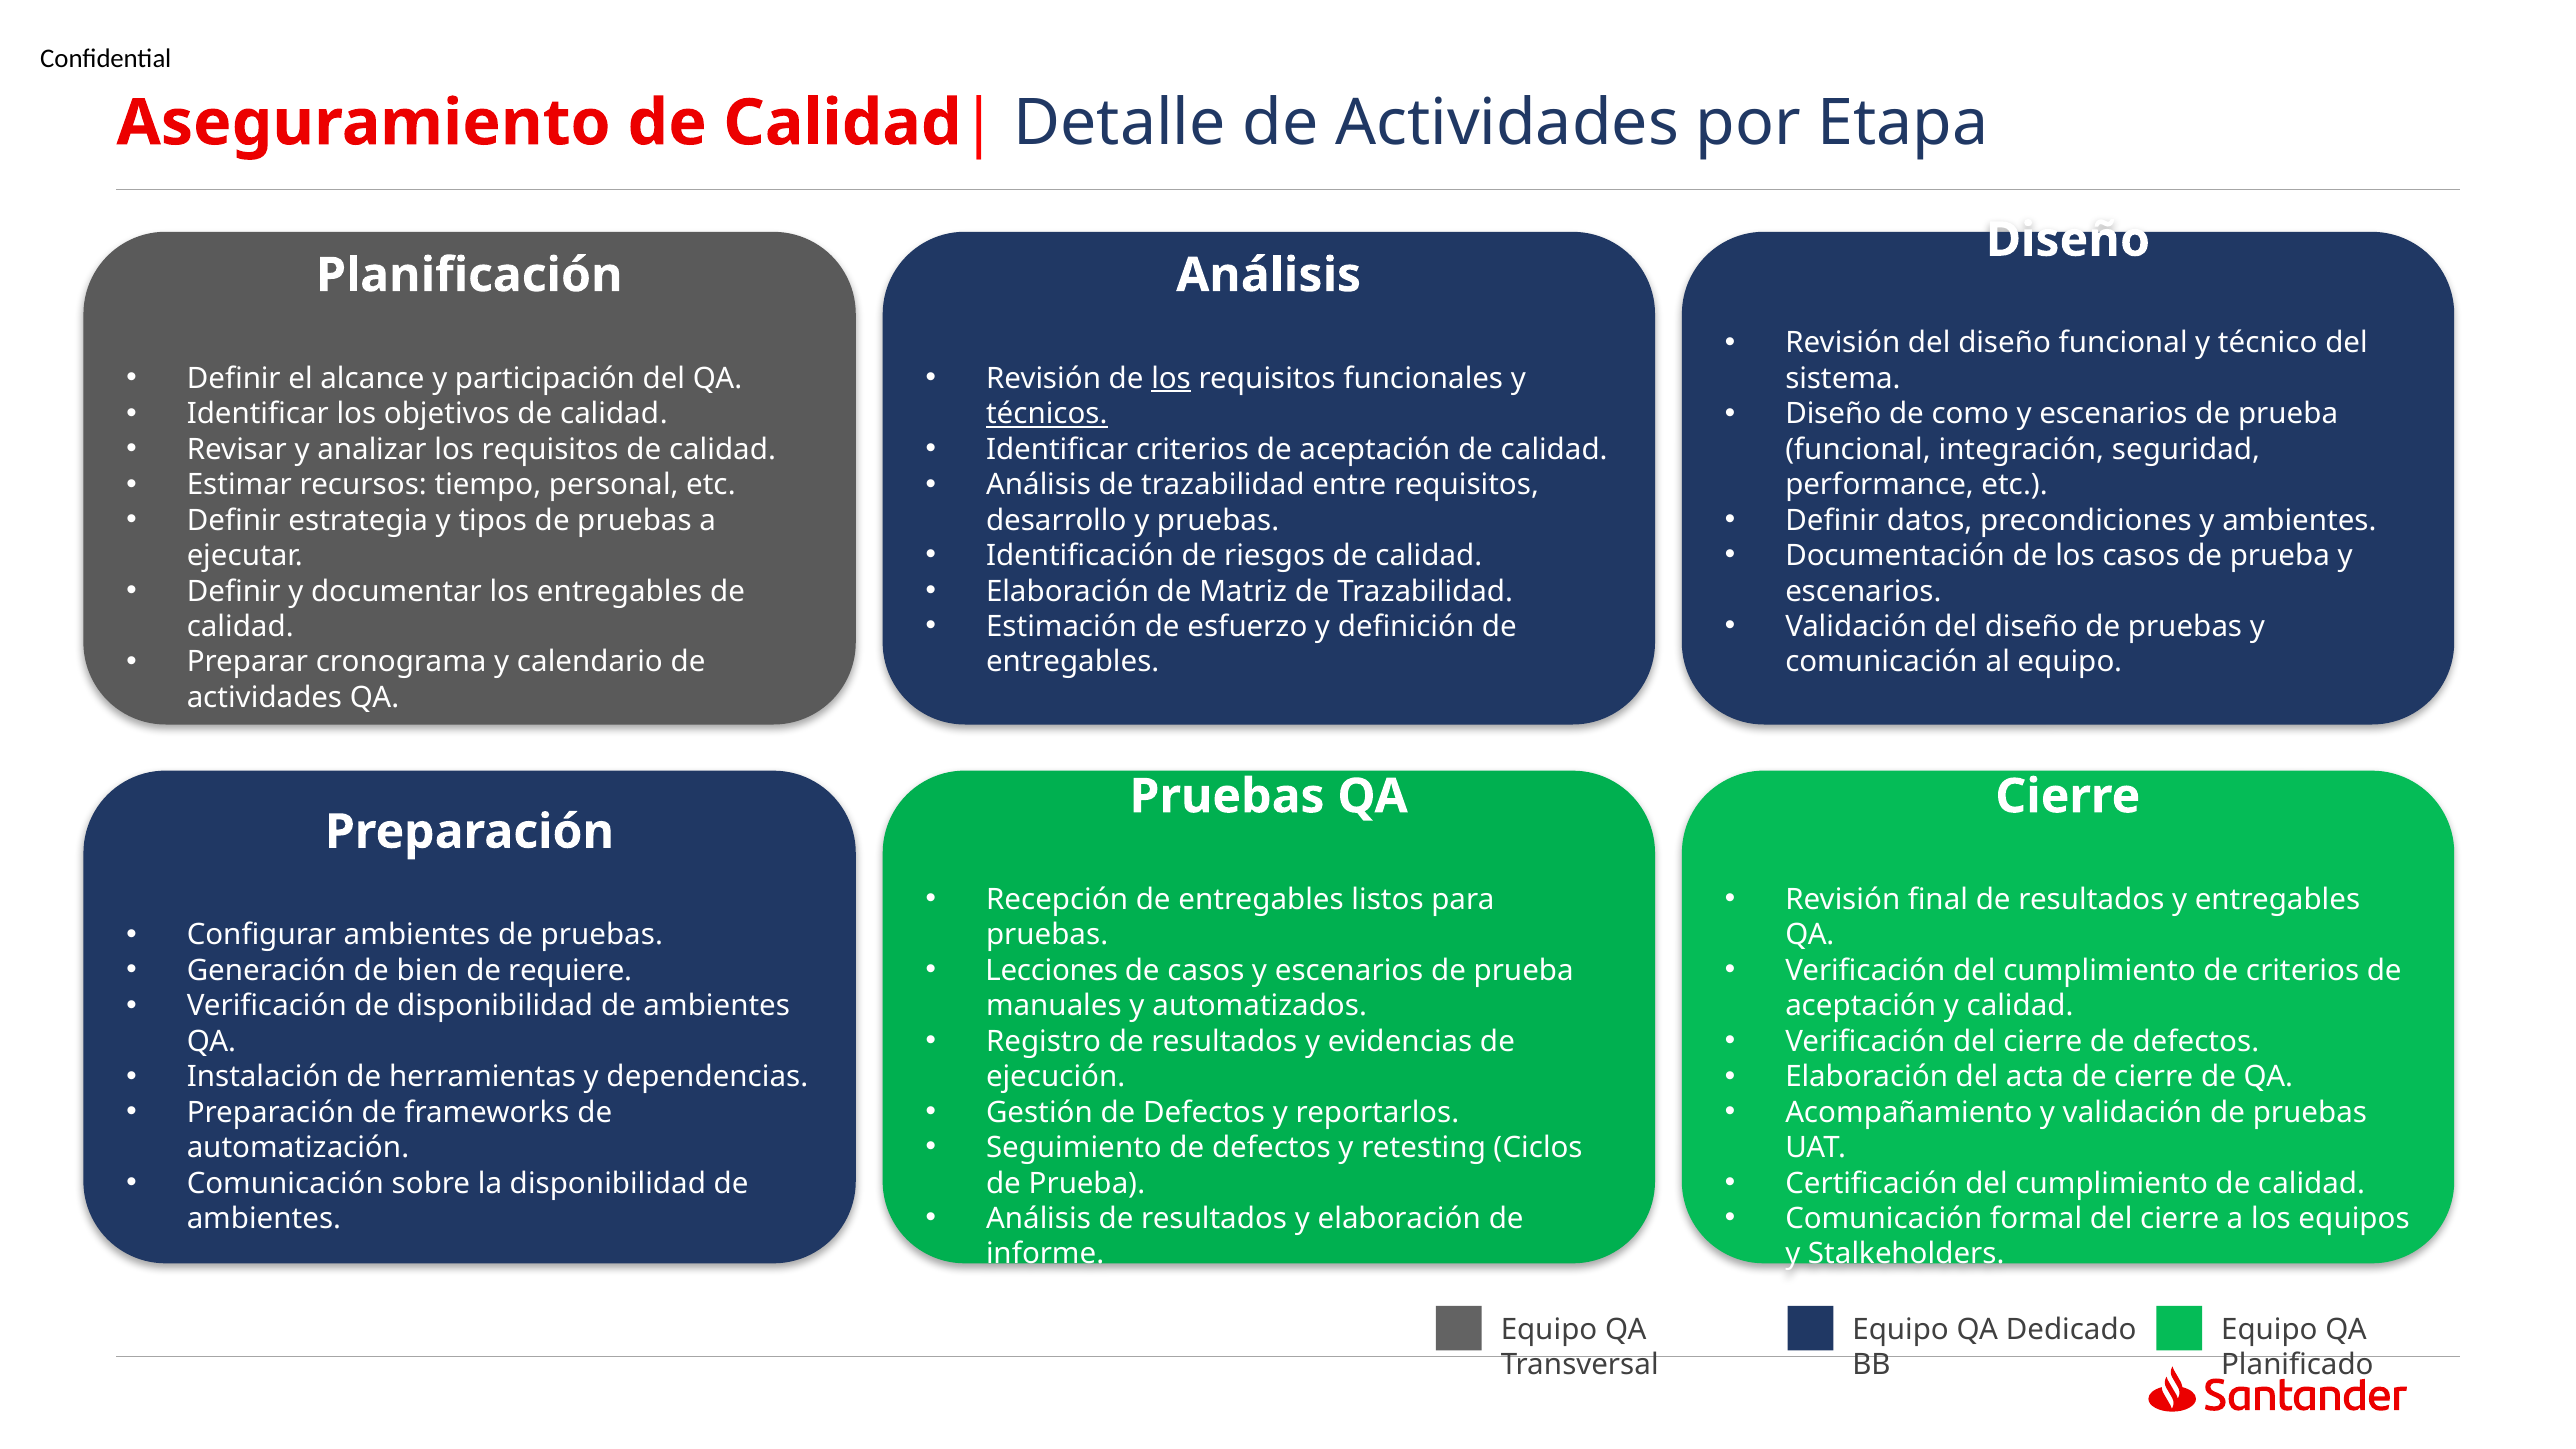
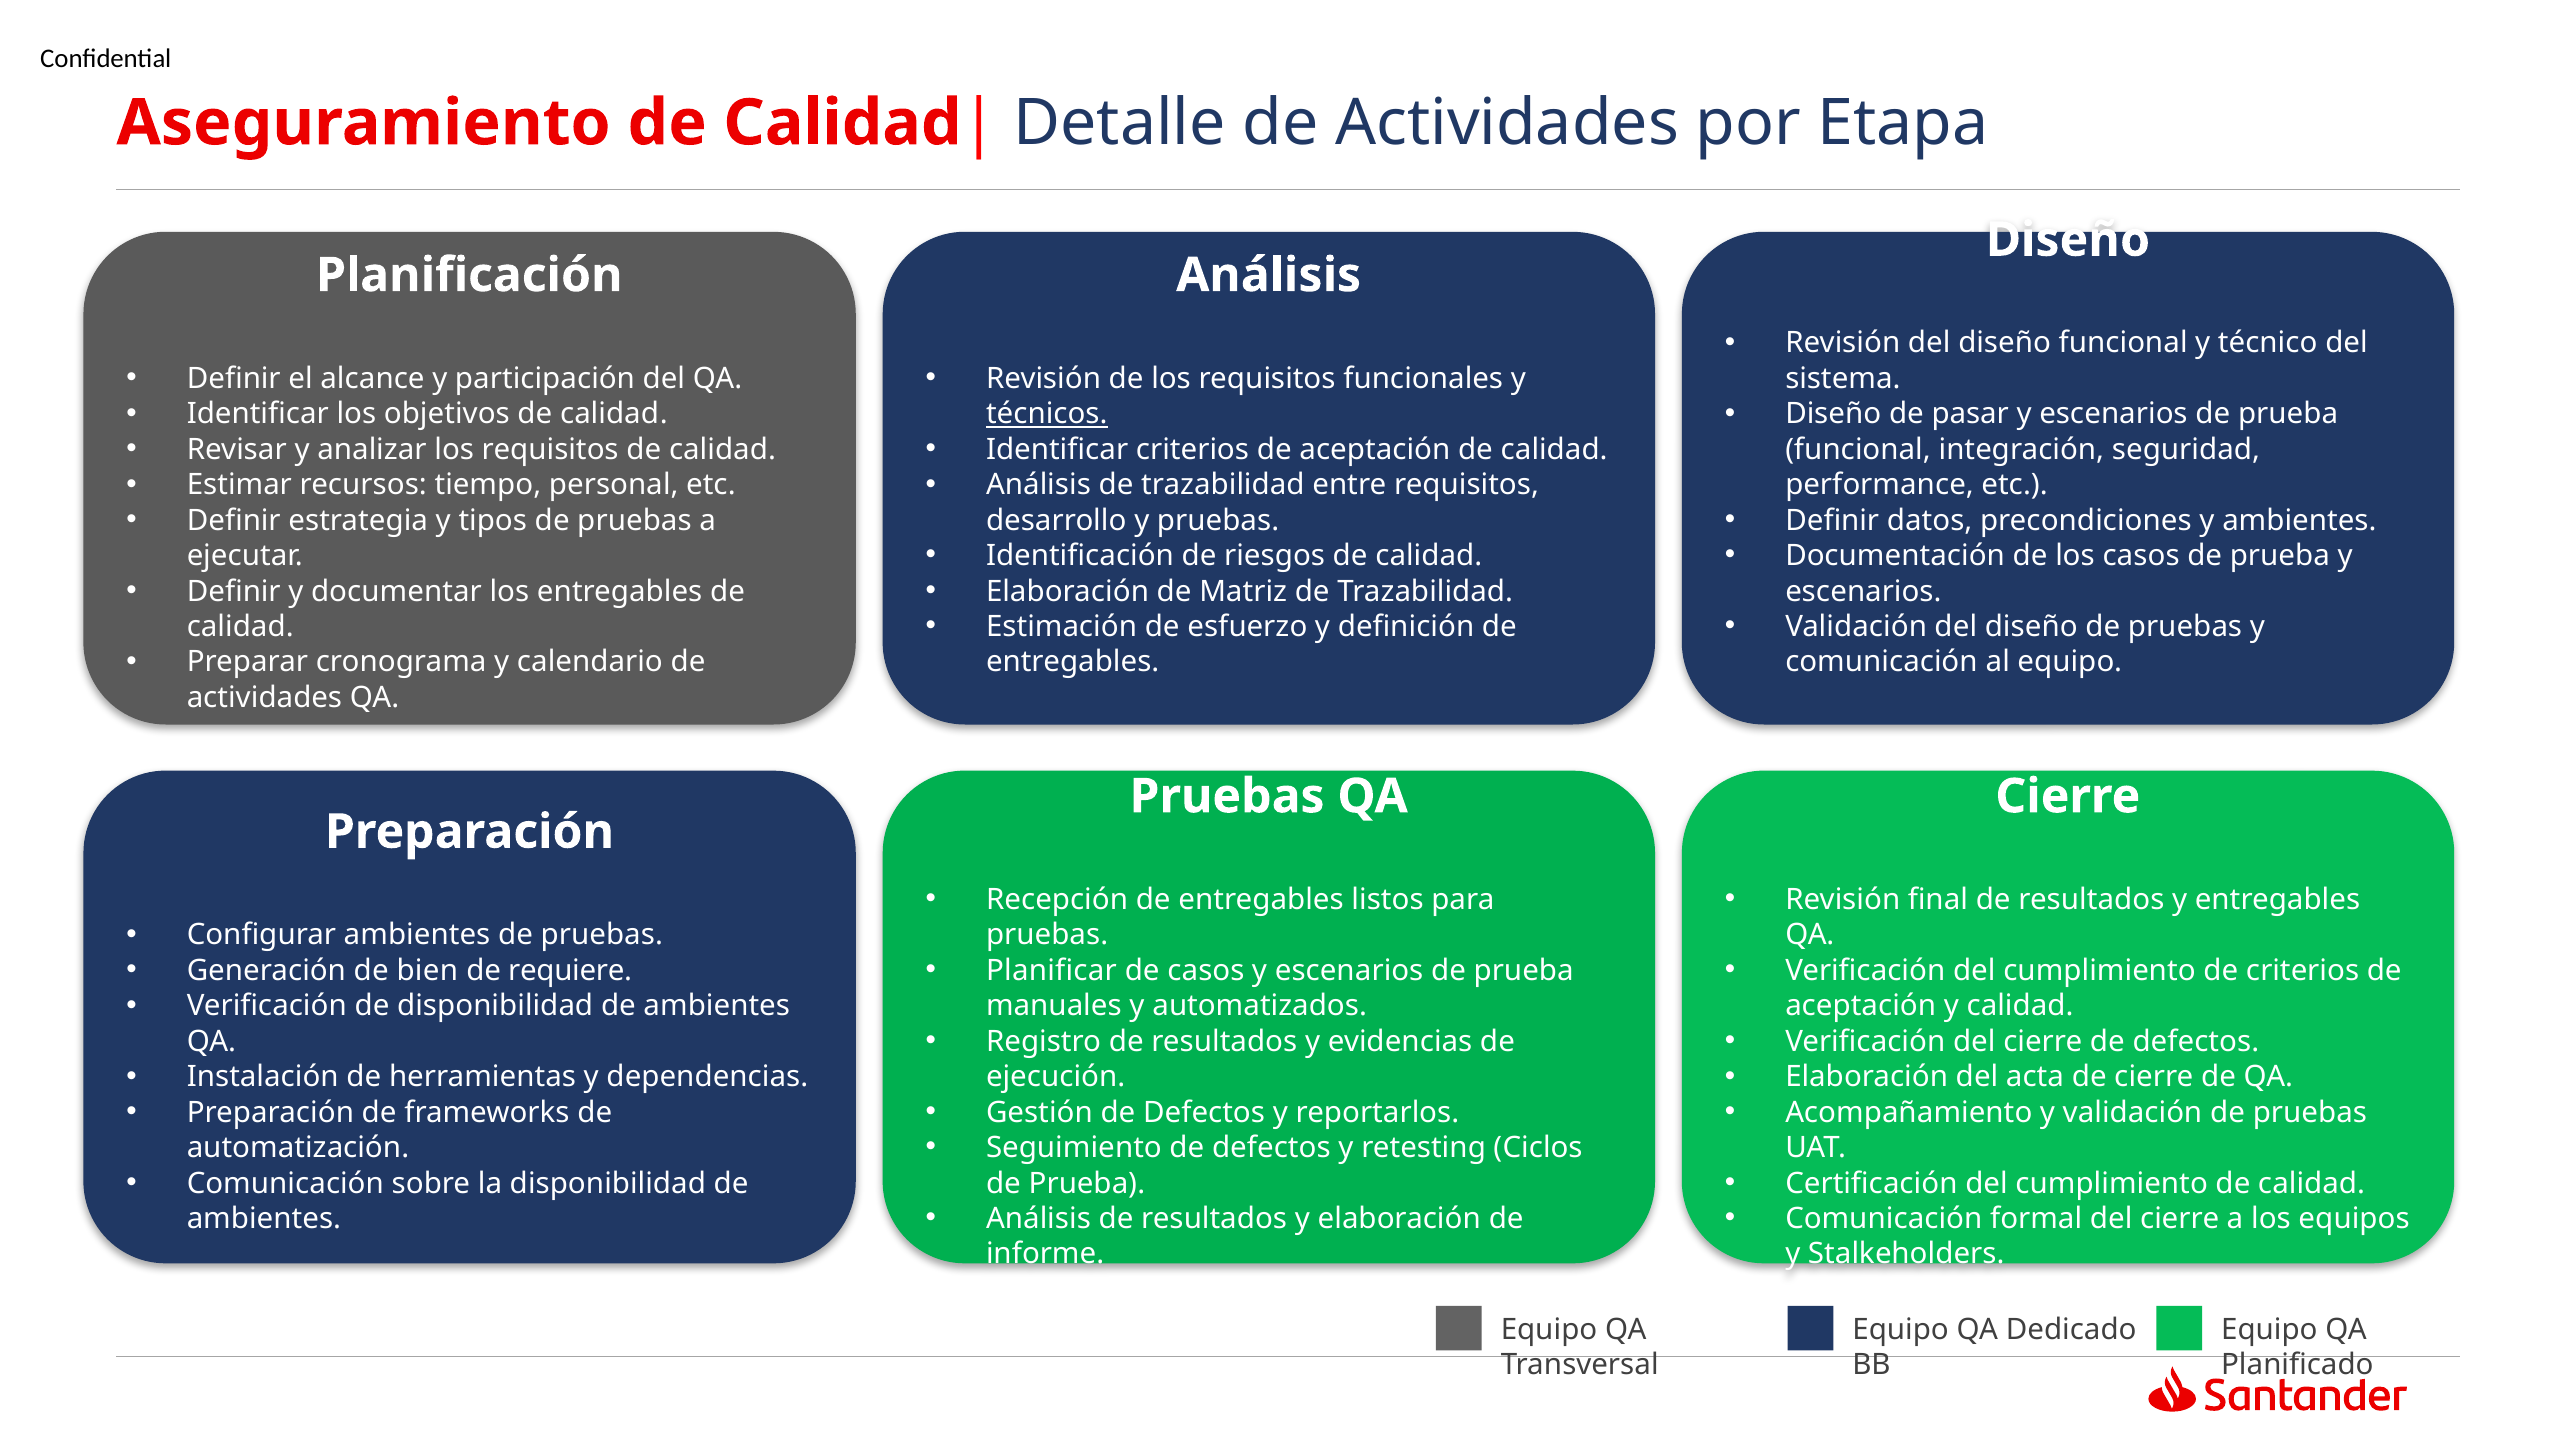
los at (1171, 379) underline: present -> none
como: como -> pasar
Lecciones: Lecciones -> Planificar
